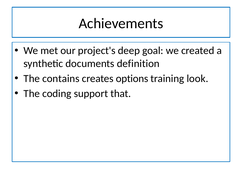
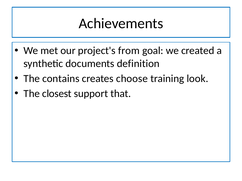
deep: deep -> from
options: options -> choose
coding: coding -> closest
